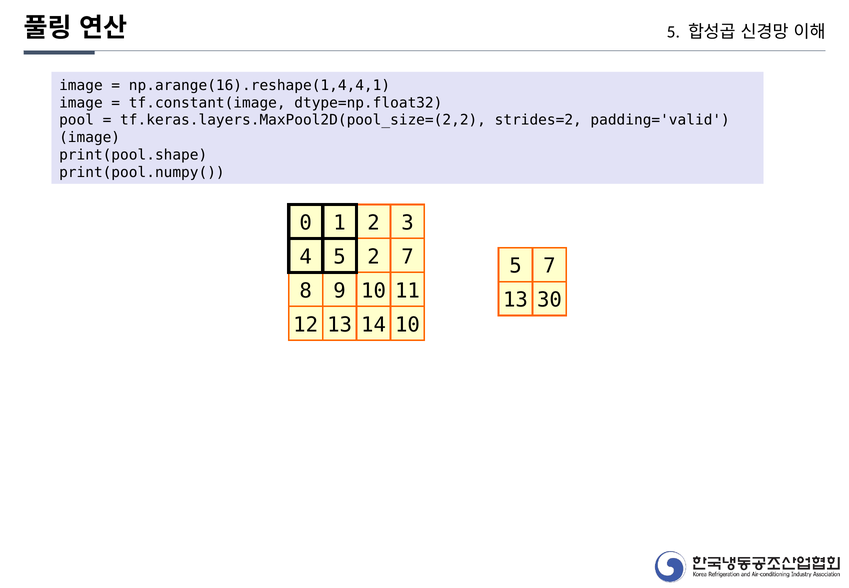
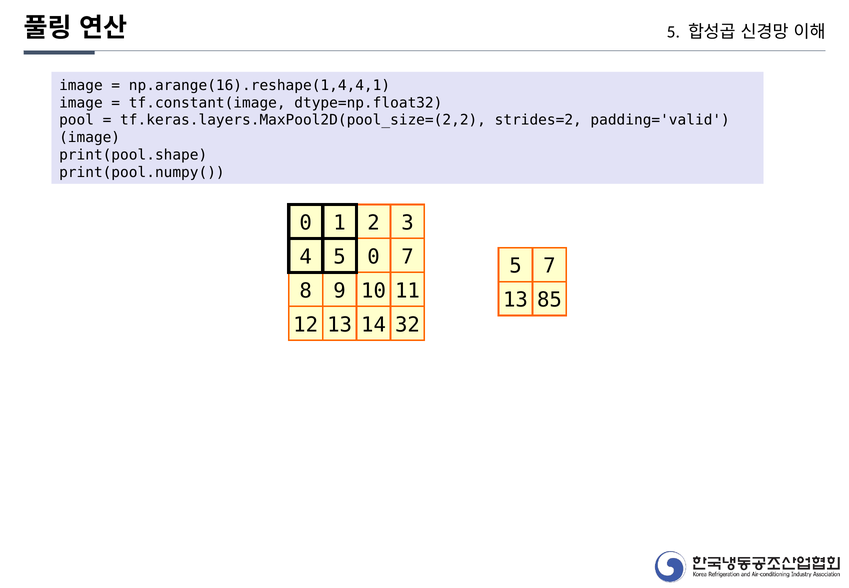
5 2: 2 -> 0
30: 30 -> 85
14 10: 10 -> 32
